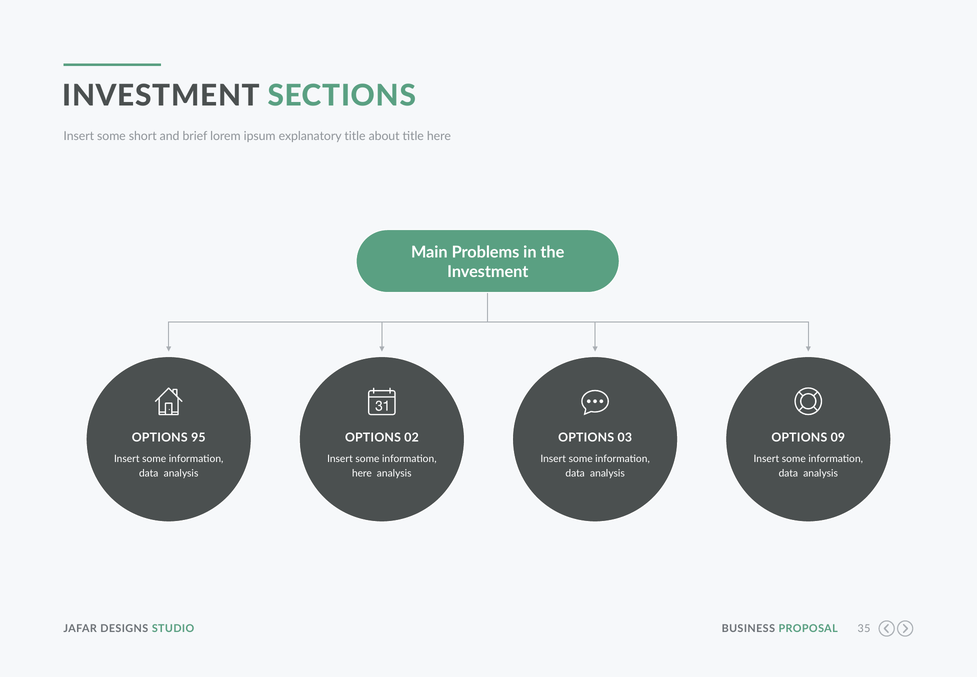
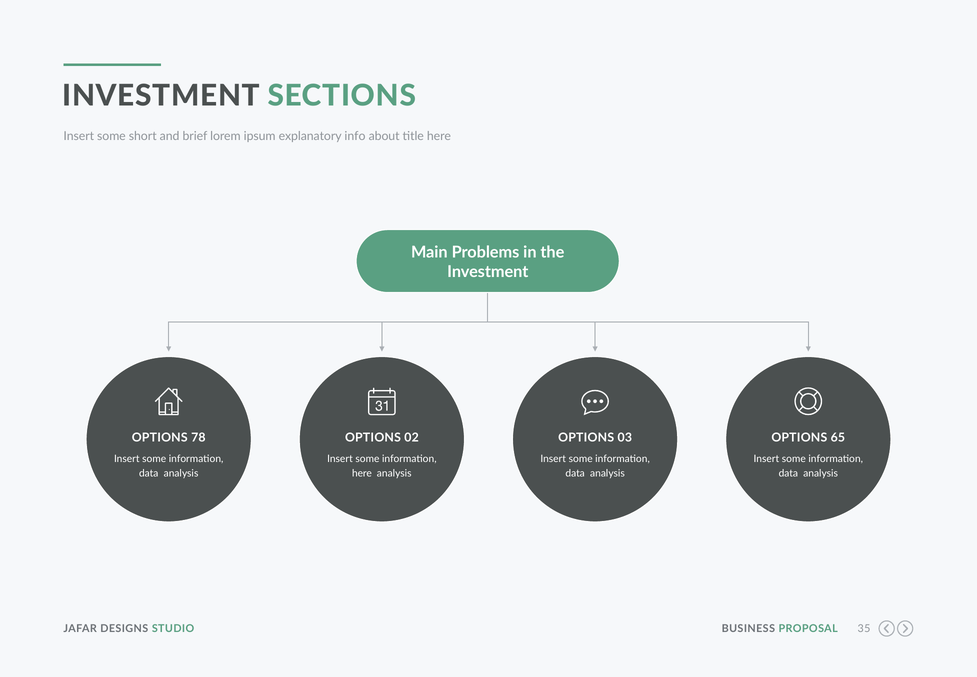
explanatory title: title -> info
95: 95 -> 78
09: 09 -> 65
